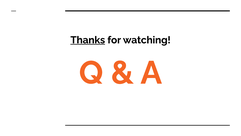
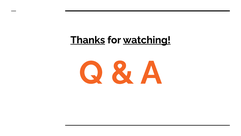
watching underline: none -> present
